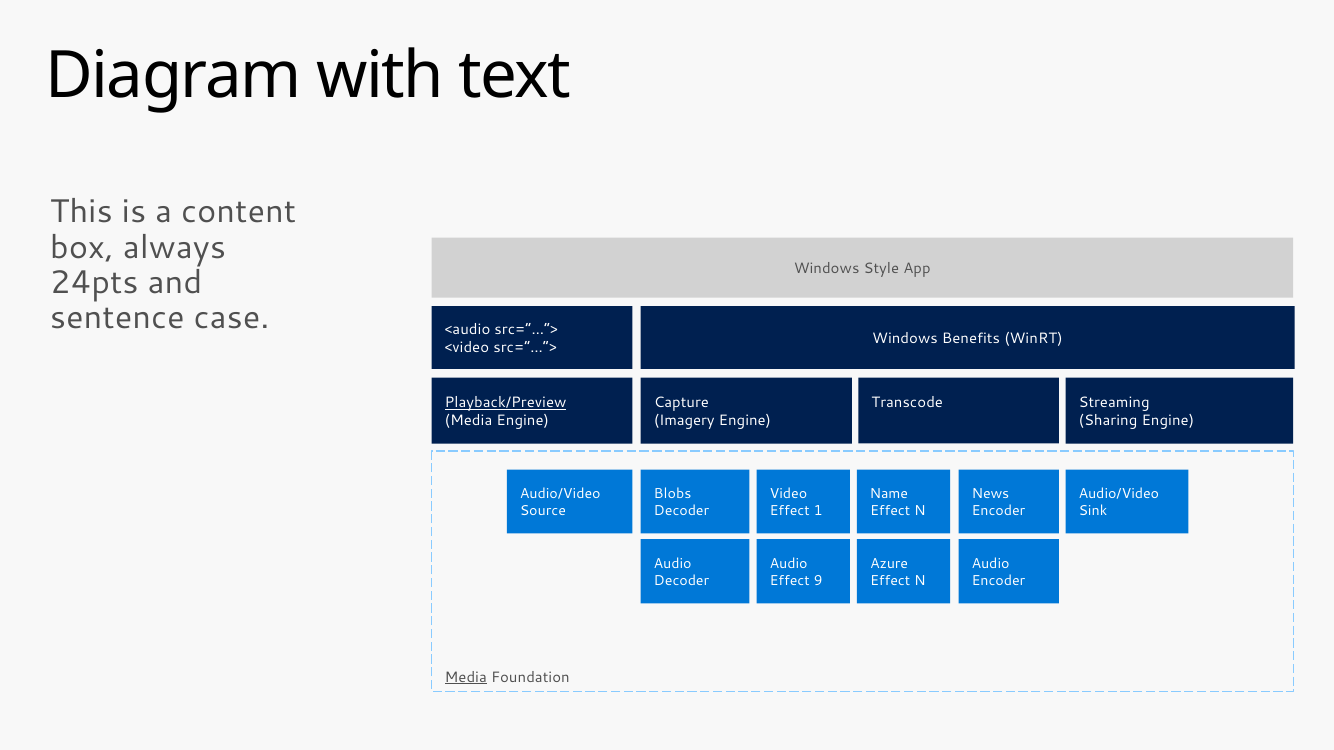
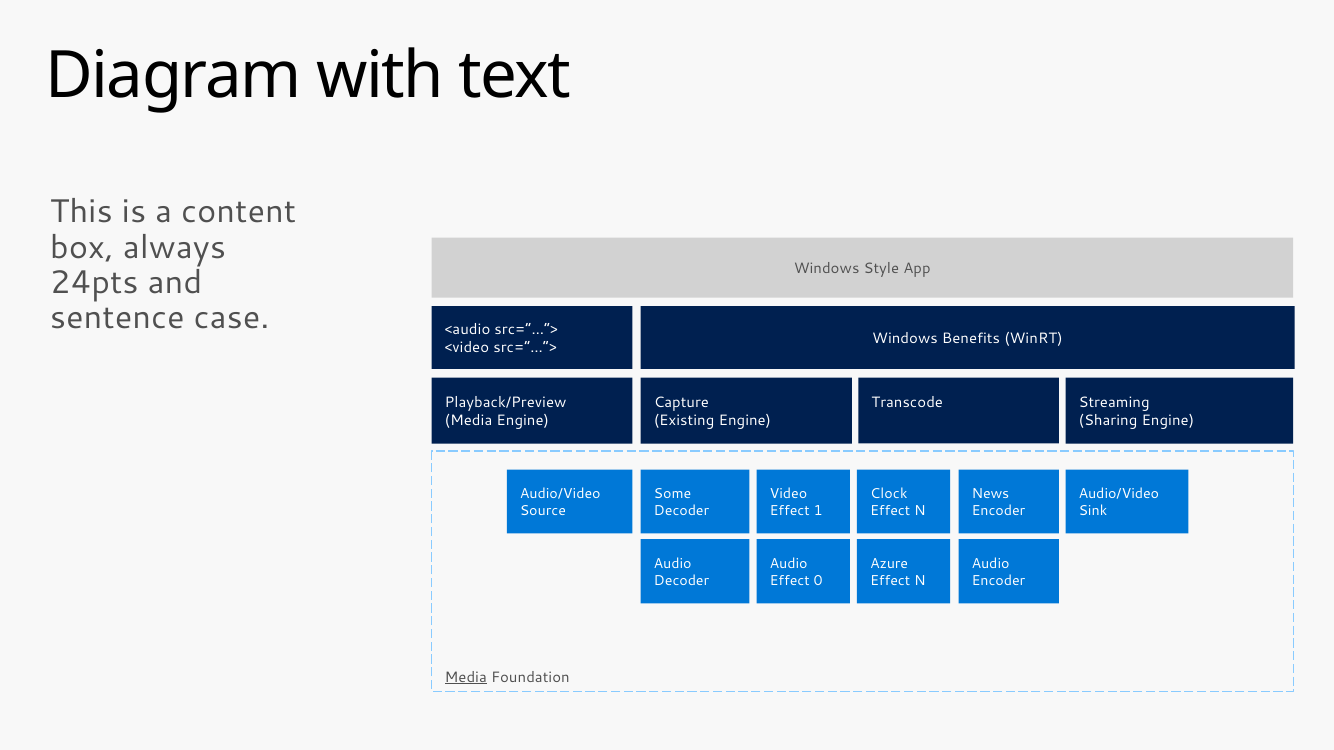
Playback/Preview underline: present -> none
Imagery: Imagery -> Existing
Blobs: Blobs -> Some
Name: Name -> Clock
9: 9 -> 0
